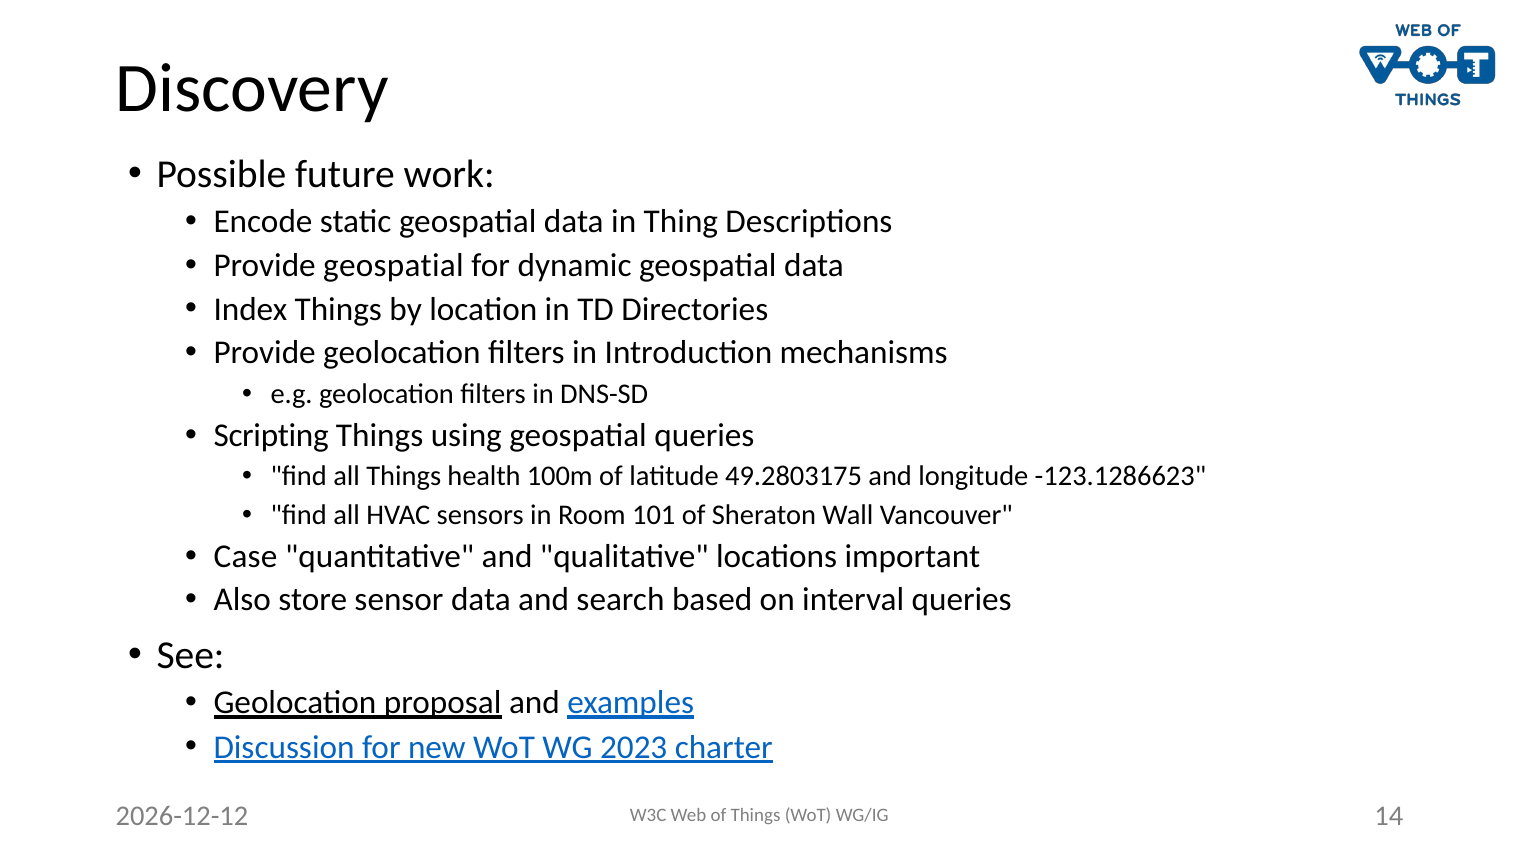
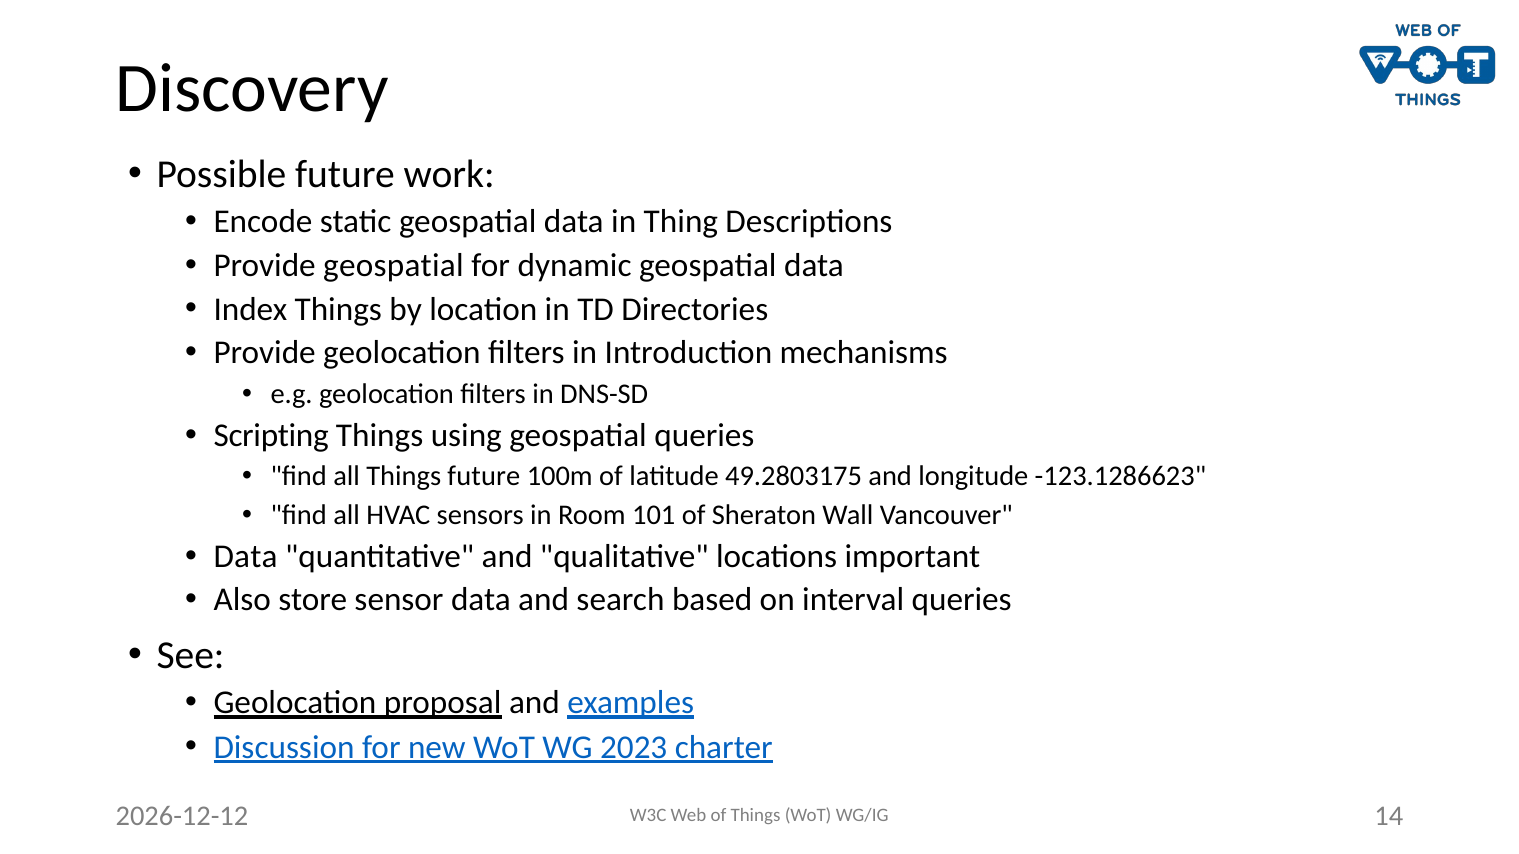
Things health: health -> future
Case at (246, 557): Case -> Data
